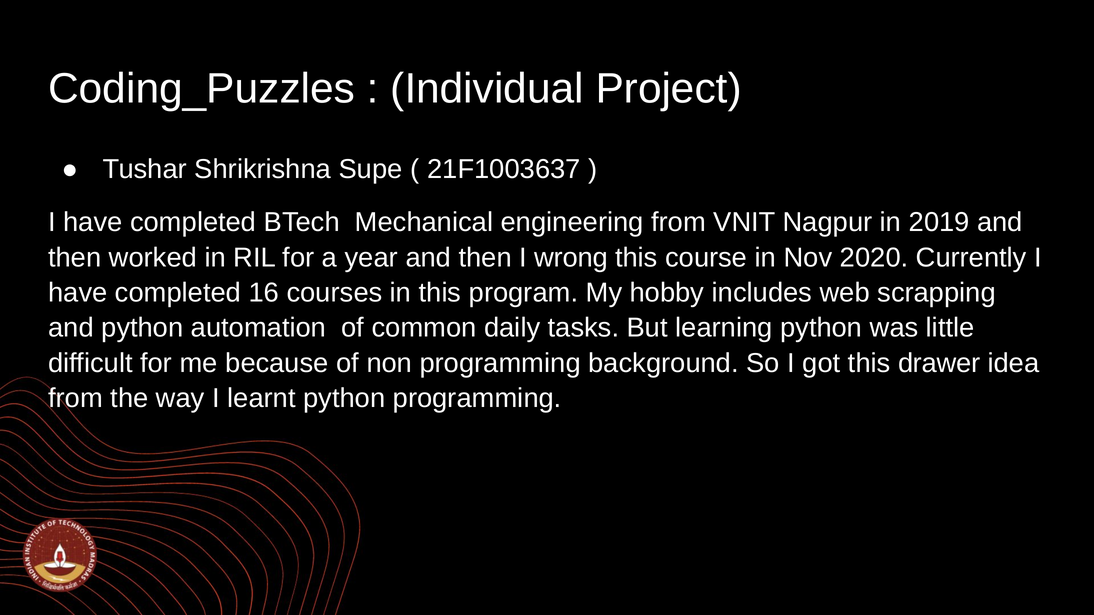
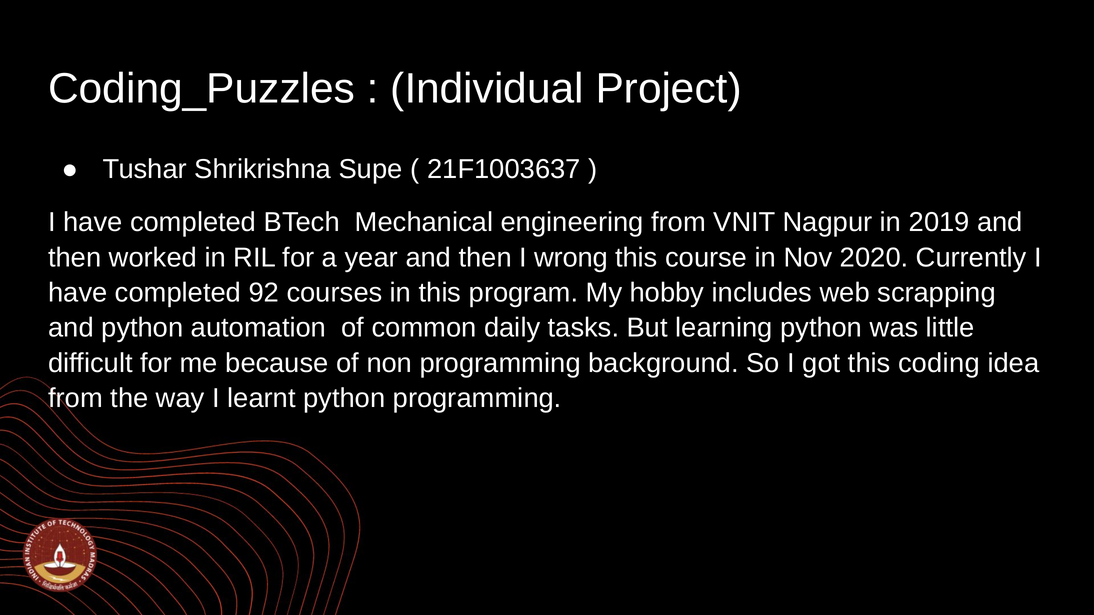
16: 16 -> 92
drawer: drawer -> coding
